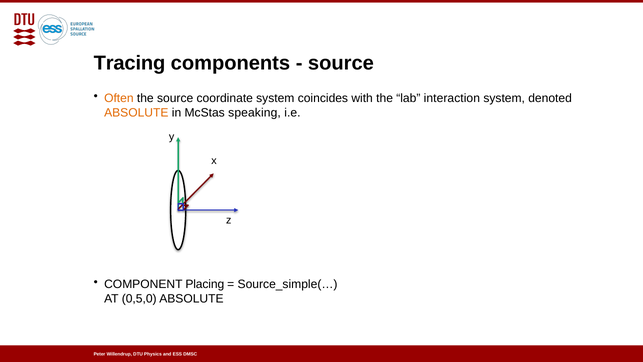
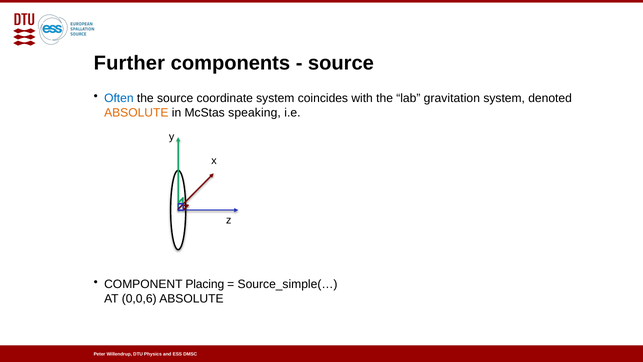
Tracing: Tracing -> Further
Often colour: orange -> blue
interaction: interaction -> gravitation
0,5,0: 0,5,0 -> 0,0,6
